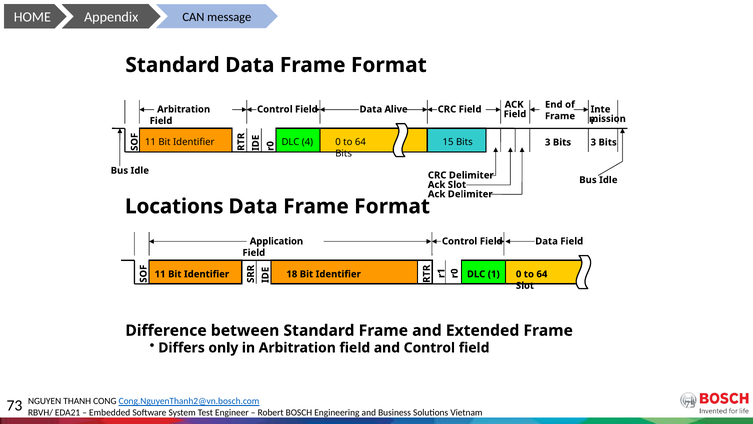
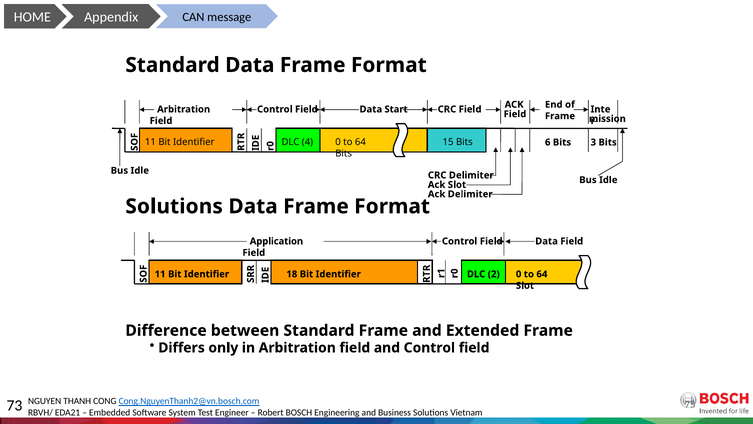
Alive: Alive -> Start
Bits 3: 3 -> 6
Locations at (174, 206): Locations -> Solutions
DLC 1: 1 -> 2
